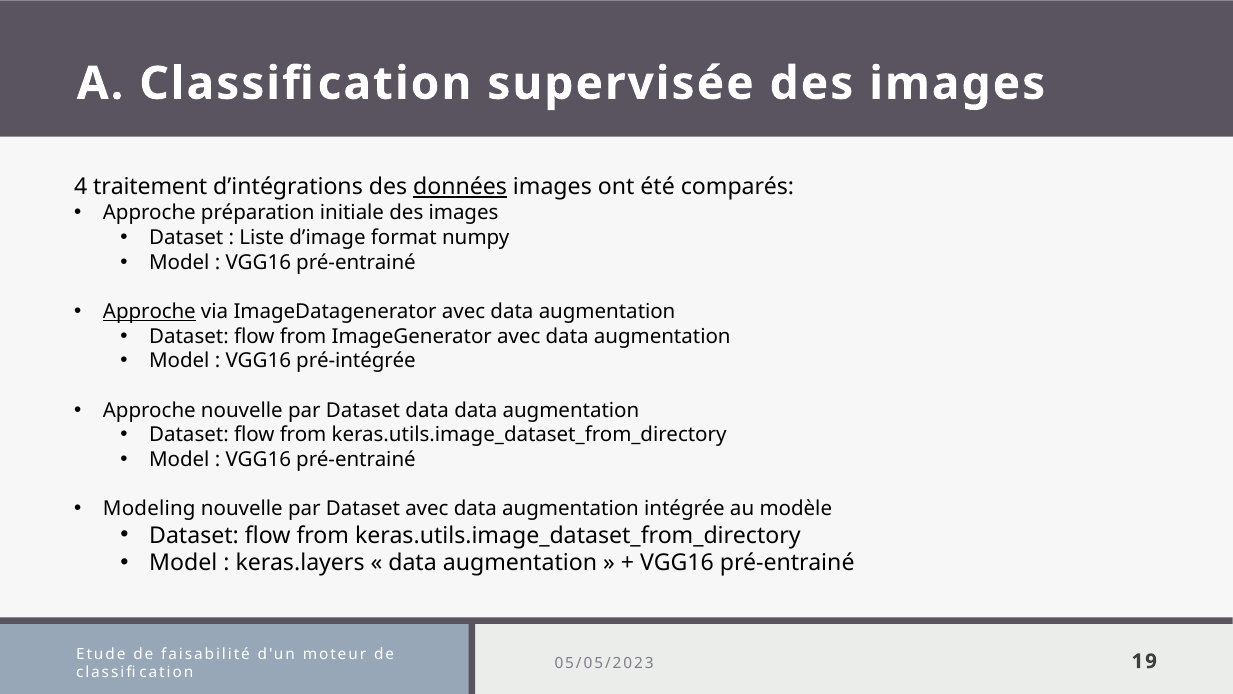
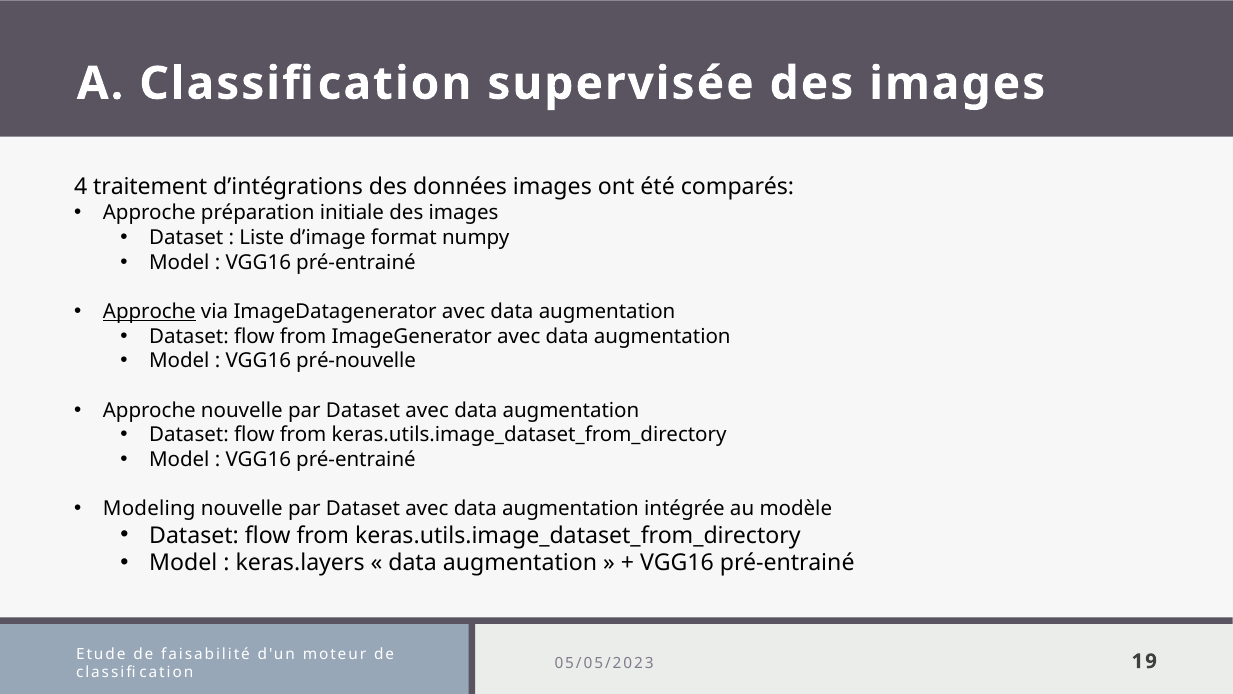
données underline: present -> none
pré-intégrée: pré-intégrée -> pré-nouvelle
data at (427, 410): data -> avec
